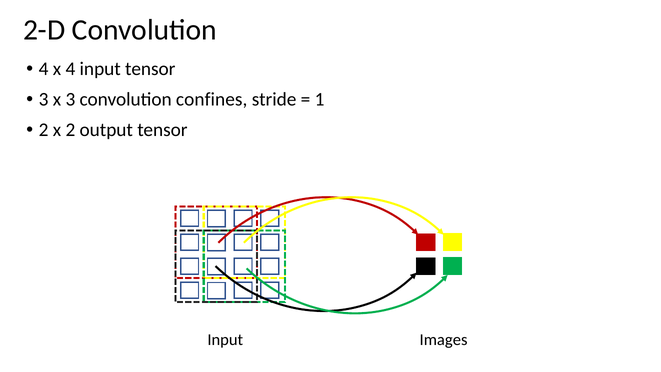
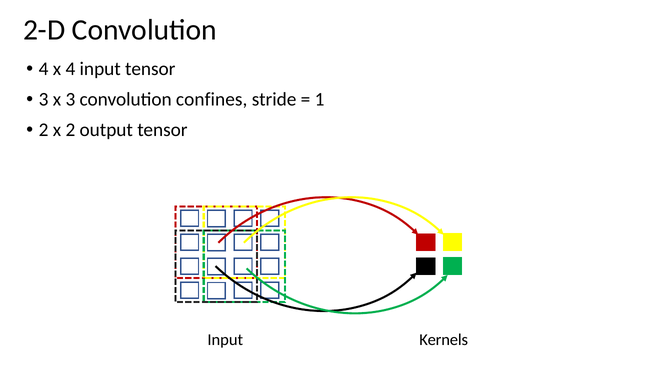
Images: Images -> Kernels
